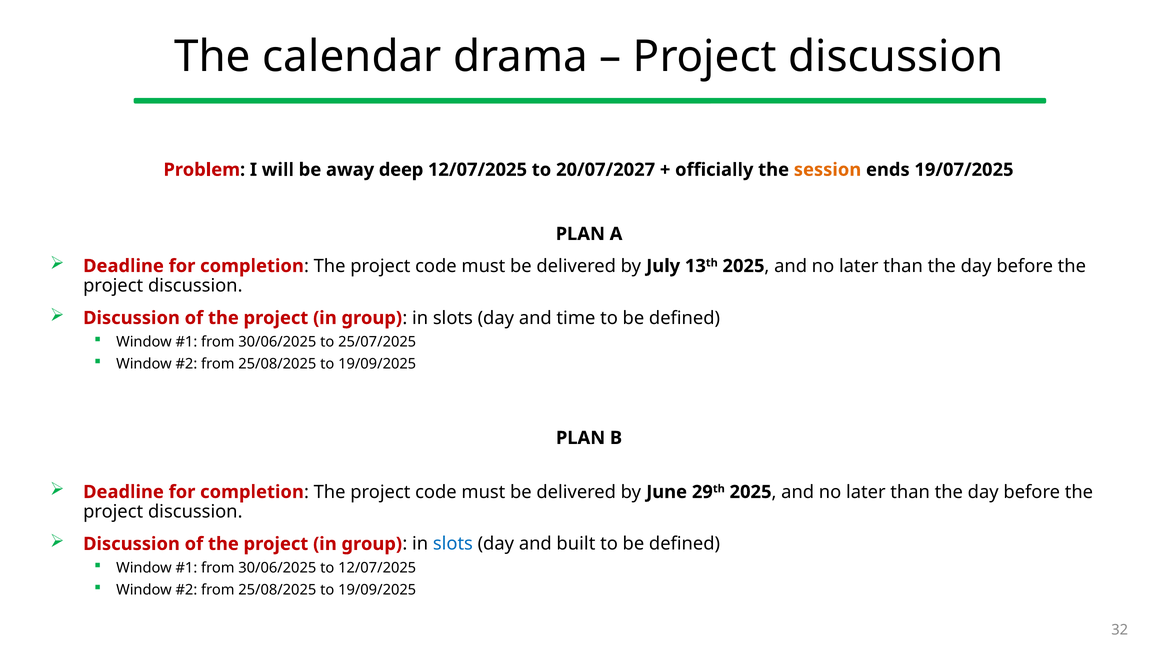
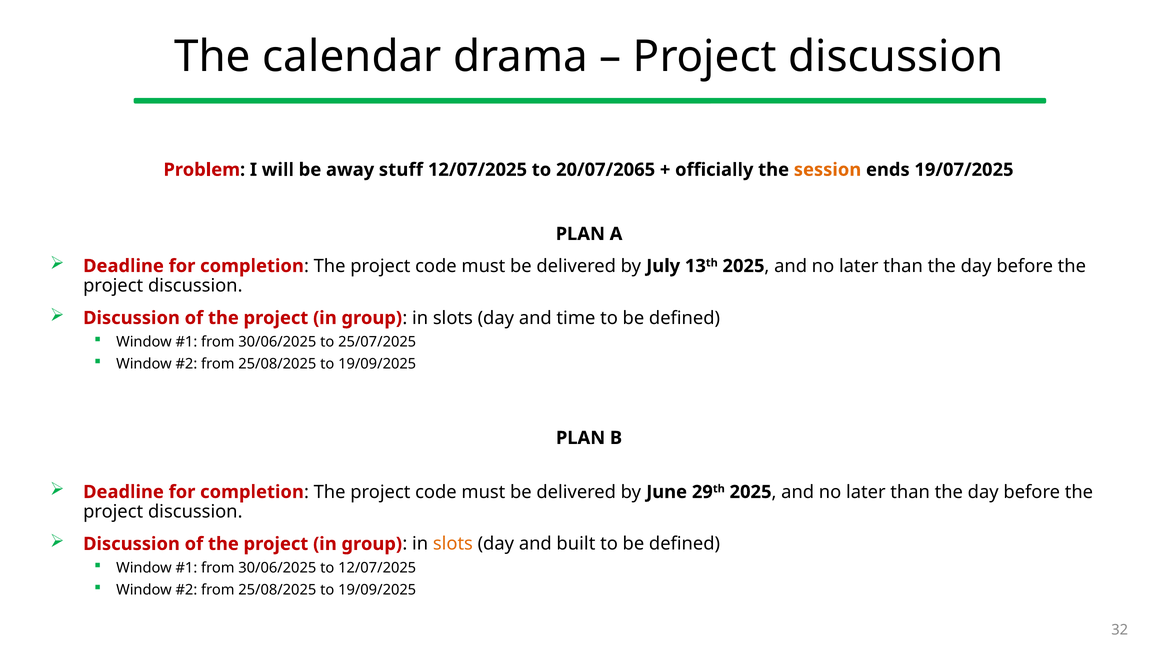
deep: deep -> stuff
20/07/2027: 20/07/2027 -> 20/07/2065
slots at (453, 544) colour: blue -> orange
